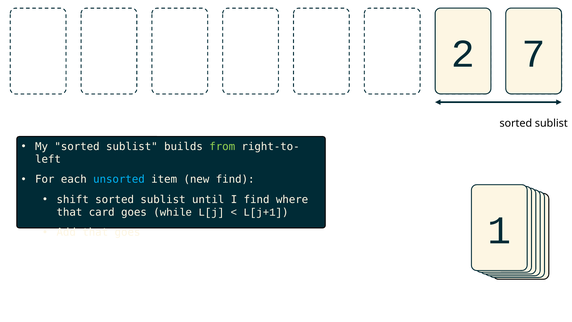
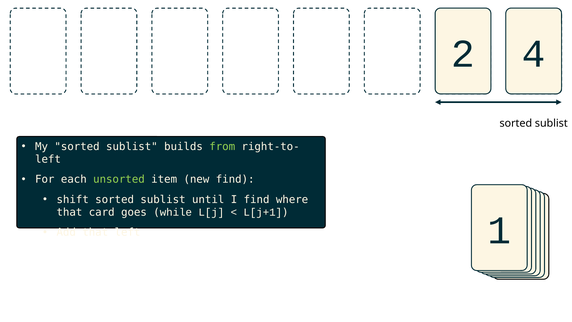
2 7: 7 -> 4
unsorted colour: light blue -> light green
that goes: goes -> left
